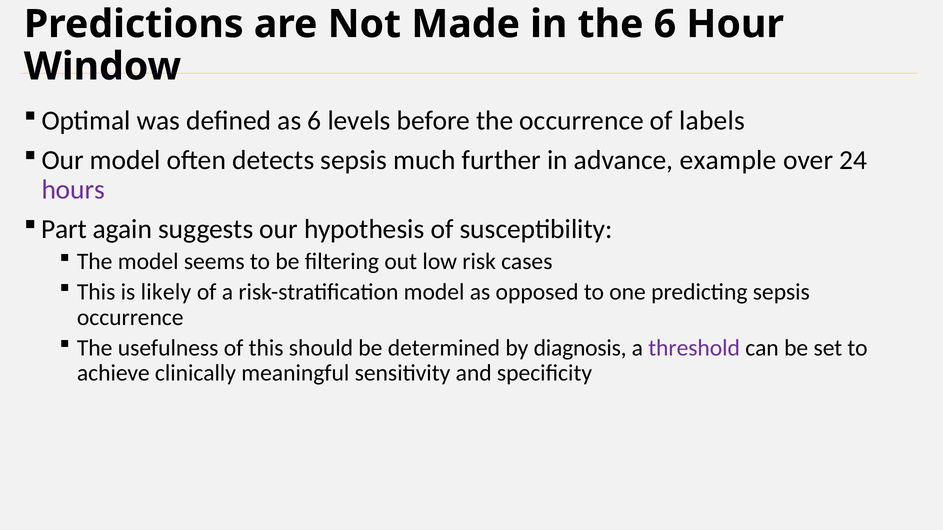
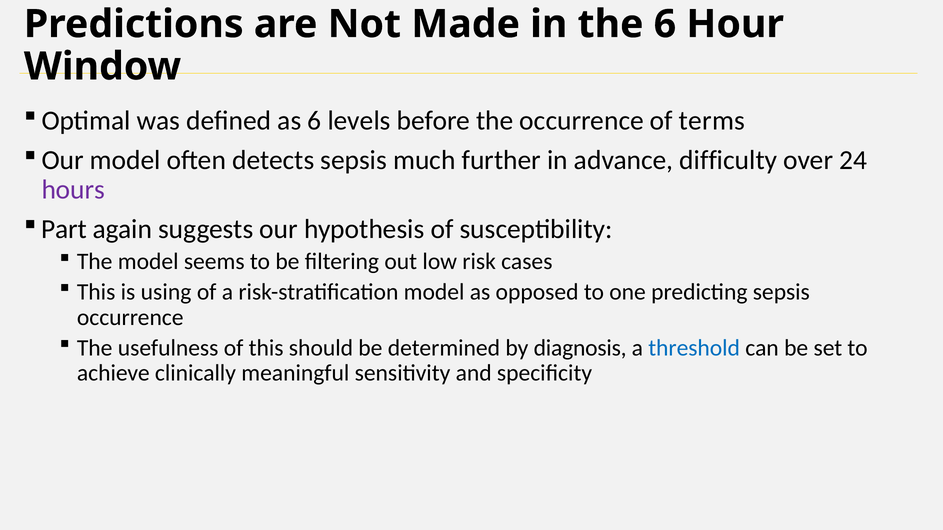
labels: labels -> terms
example: example -> difficulty
likely: likely -> using
threshold colour: purple -> blue
